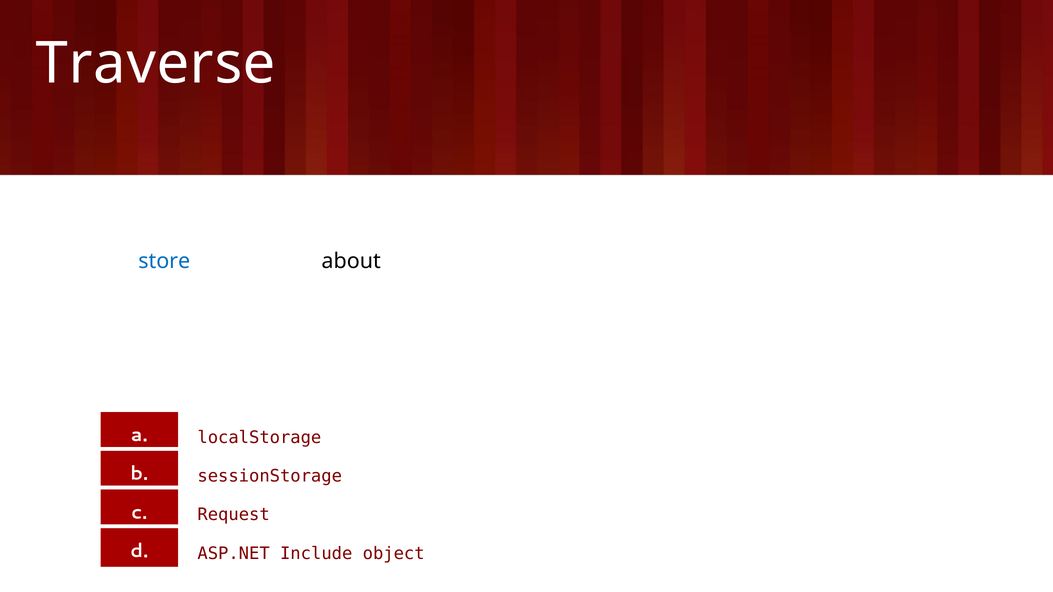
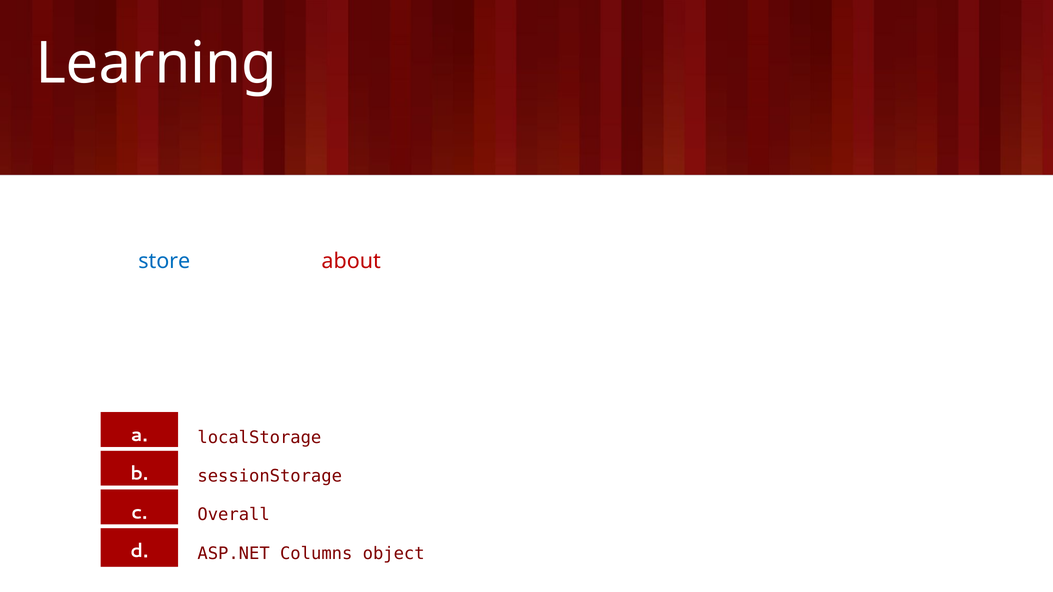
Traverse: Traverse -> Learning
about colour: black -> red
Request at (234, 515): Request -> Overall
Include: Include -> Columns
